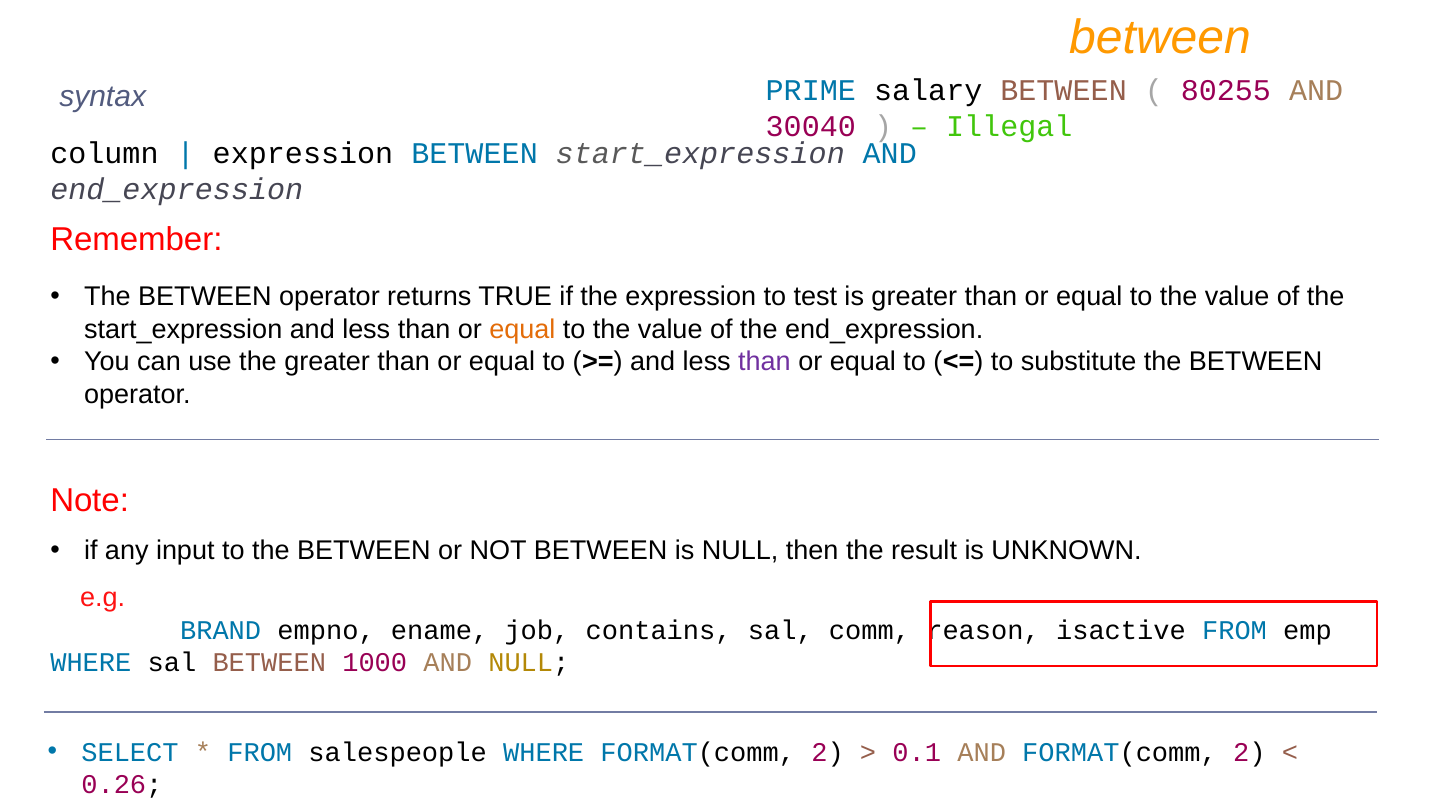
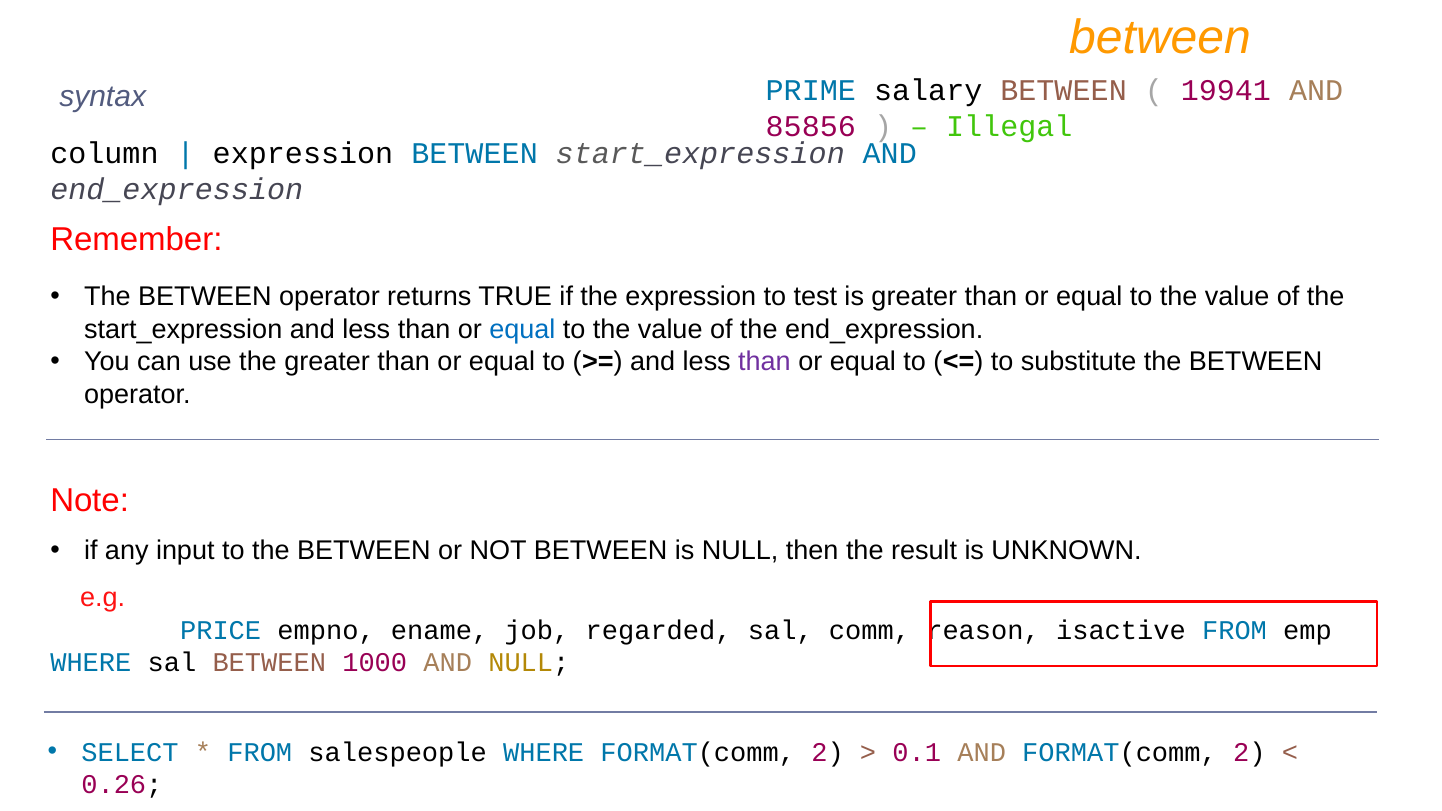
80255: 80255 -> 19941
30040: 30040 -> 85856
equal at (522, 330) colour: orange -> blue
BRAND: BRAND -> PRICE
contains: contains -> regarded
